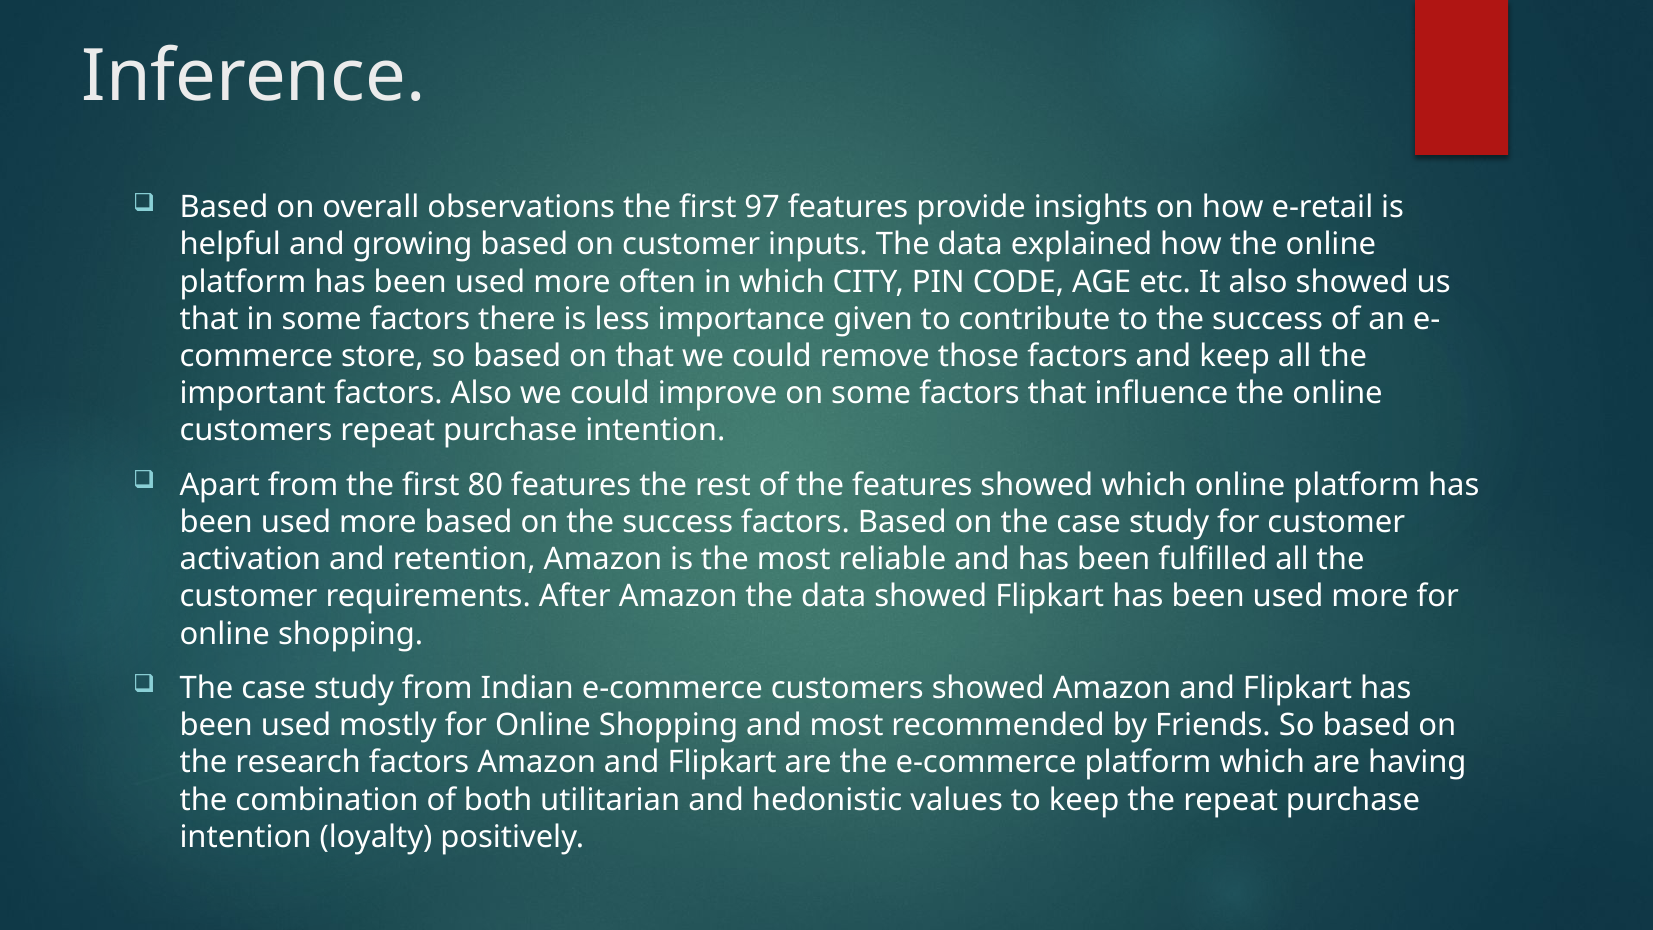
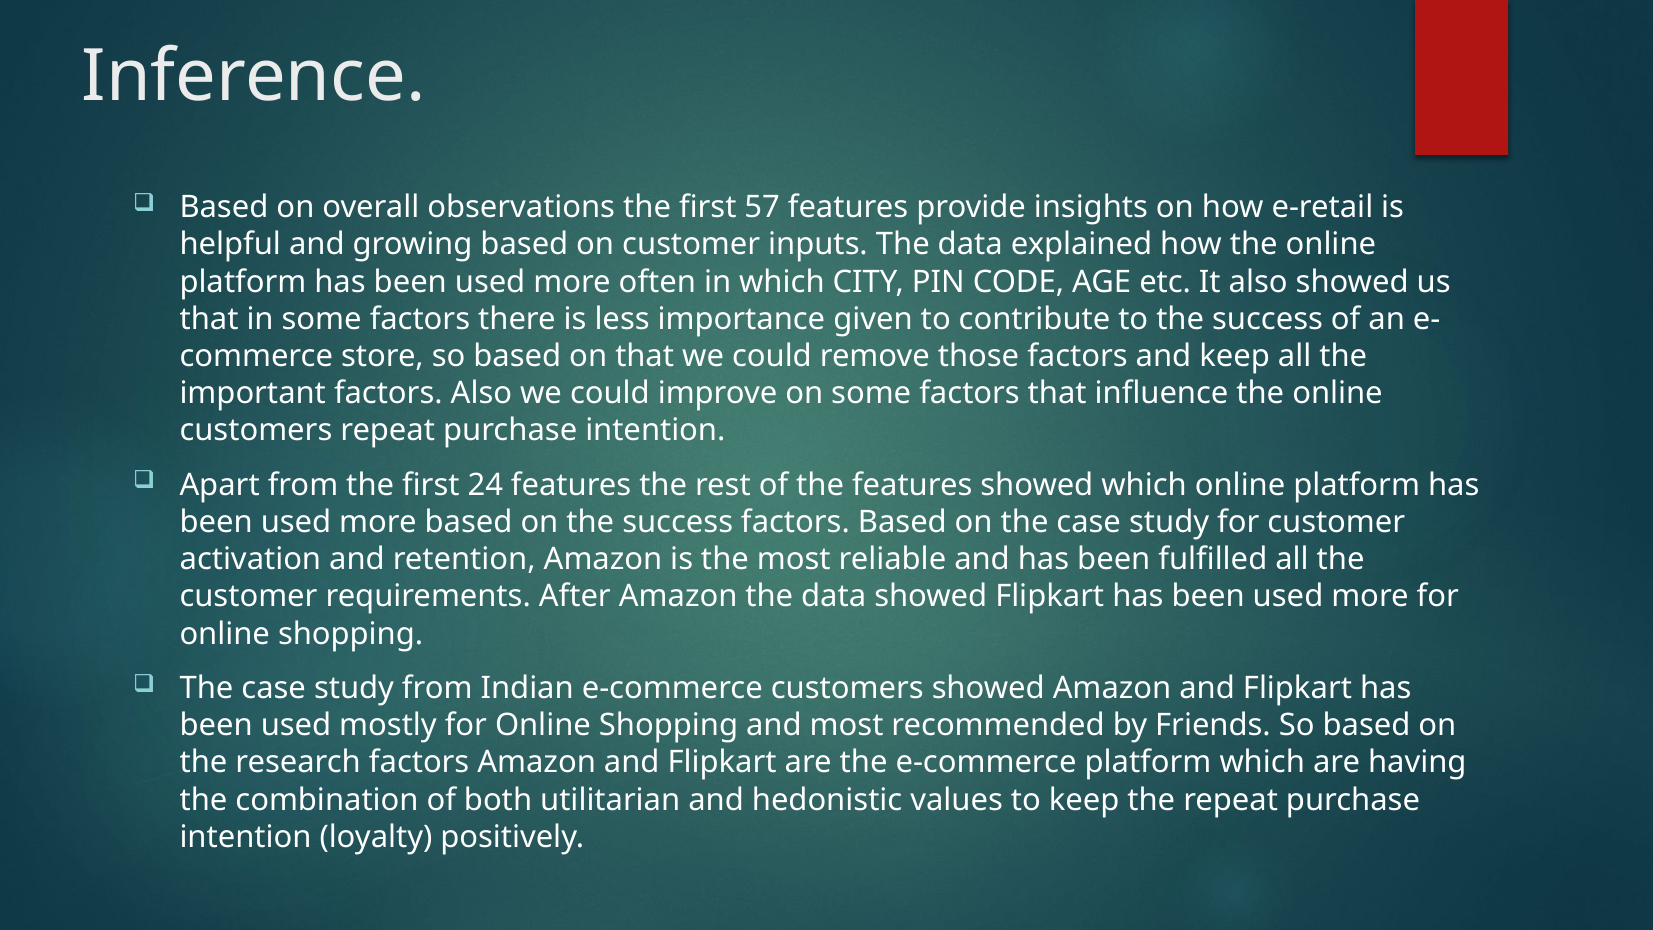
97: 97 -> 57
80: 80 -> 24
